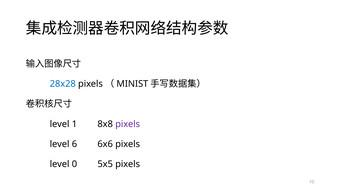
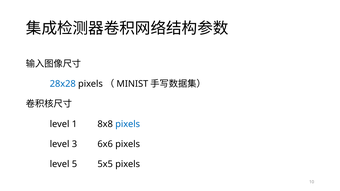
pixels at (128, 124) colour: purple -> blue
6: 6 -> 3
0: 0 -> 5
